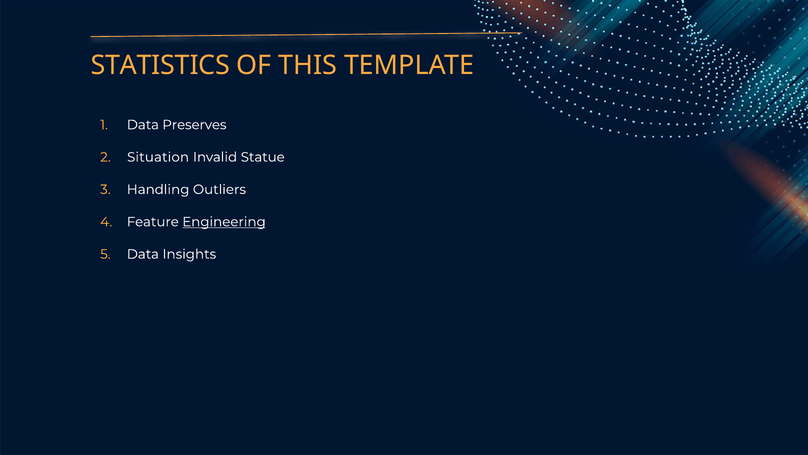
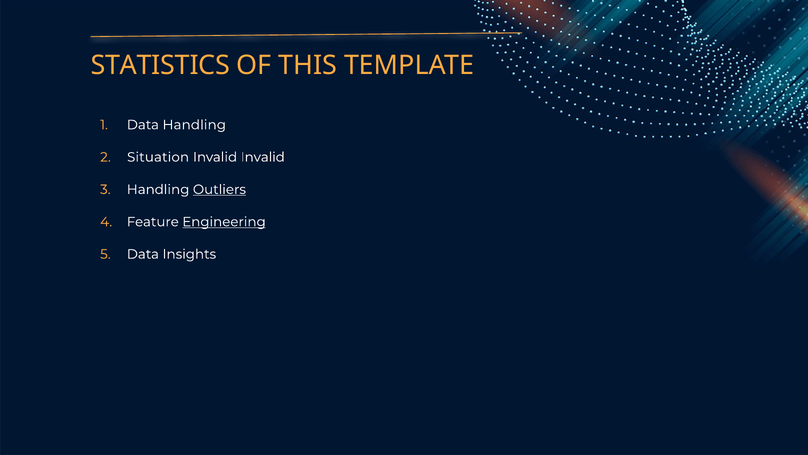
Data Preserves: Preserves -> Handling
Invalid Statue: Statue -> Invalid
Outliers underline: none -> present
